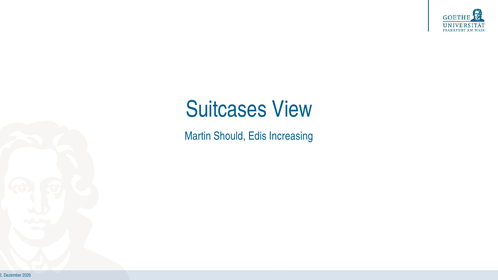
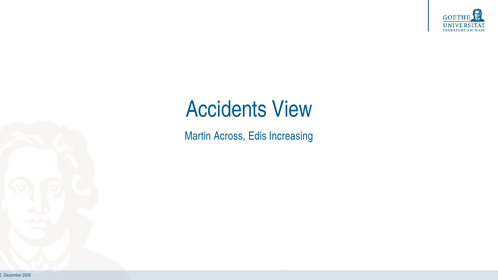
Suitcases: Suitcases -> Accidents
Should: Should -> Across
